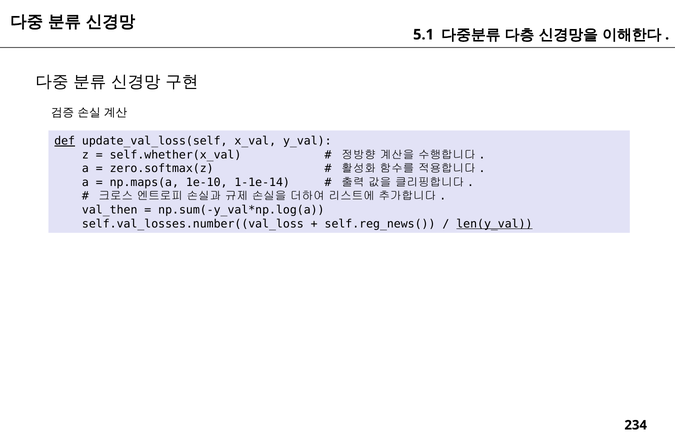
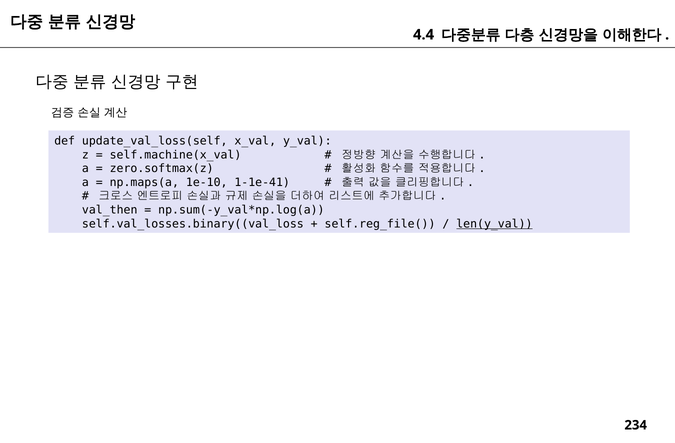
5.1: 5.1 -> 4.4
def underline: present -> none
self.whether(x_val: self.whether(x_val -> self.machine(x_val
1-1e-14: 1-1e-14 -> 1-1e-41
self.val_losses.number((val_loss: self.val_losses.number((val_loss -> self.val_losses.binary((val_loss
self.reg_news(: self.reg_news( -> self.reg_file(
